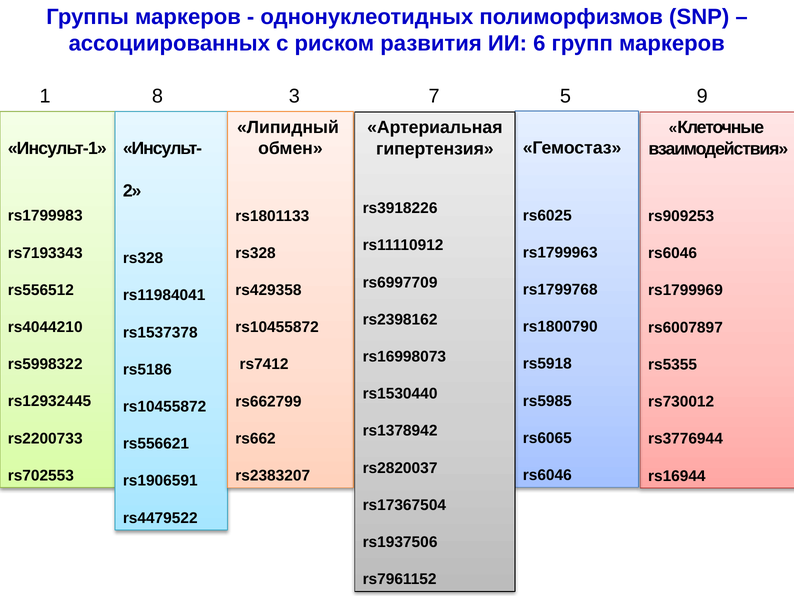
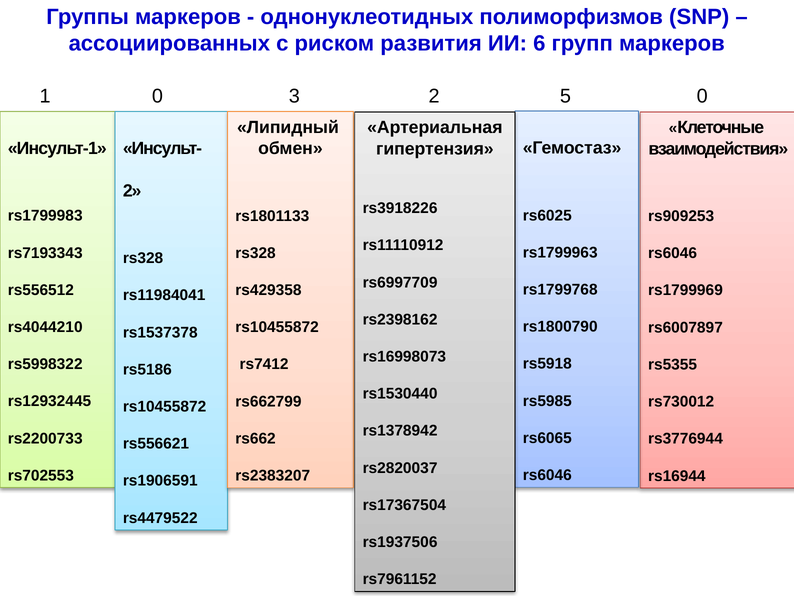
1 8: 8 -> 0
3 7: 7 -> 2
5 9: 9 -> 0
